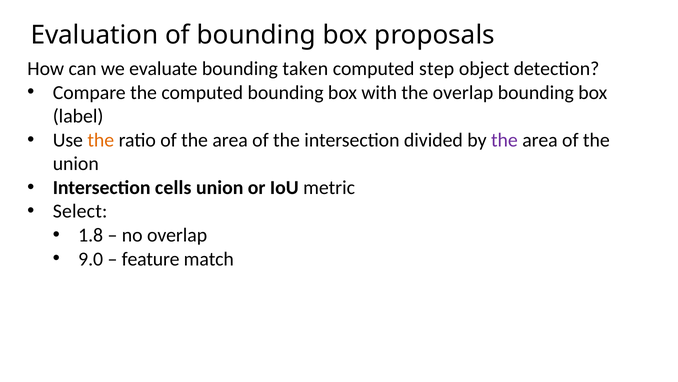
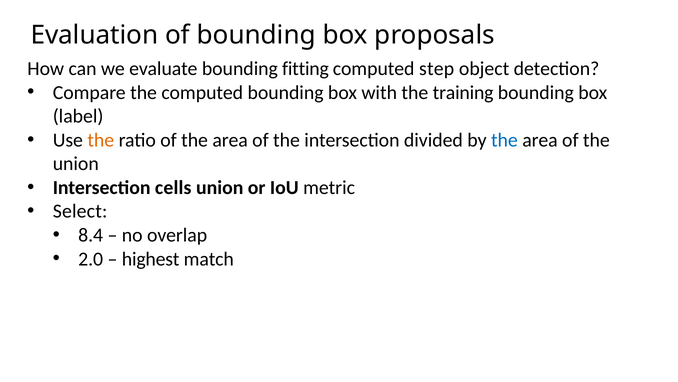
taken: taken -> fitting
the overlap: overlap -> training
the at (504, 140) colour: purple -> blue
1.8: 1.8 -> 8.4
9.0: 9.0 -> 2.0
feature: feature -> highest
